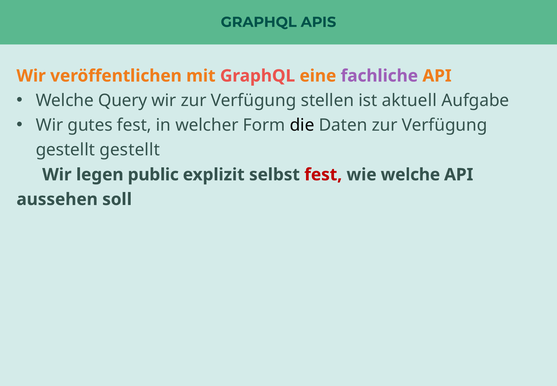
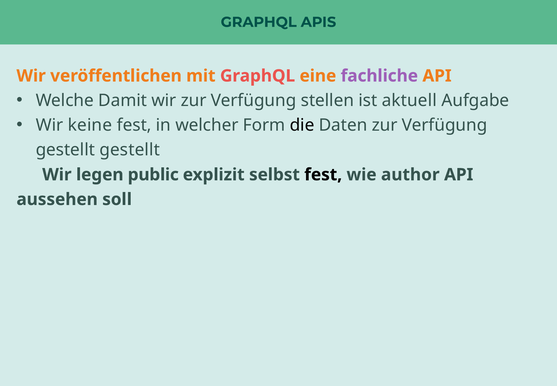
Query: Query -> Damit
gutes: gutes -> keine
fest at (323, 174) colour: red -> black
wie welche: welche -> author
